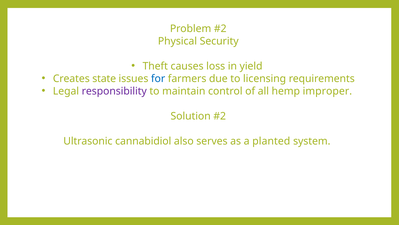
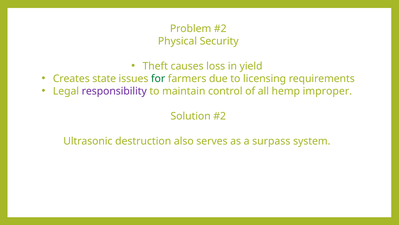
for colour: blue -> green
cannabidiol: cannabidiol -> destruction
planted: planted -> surpass
